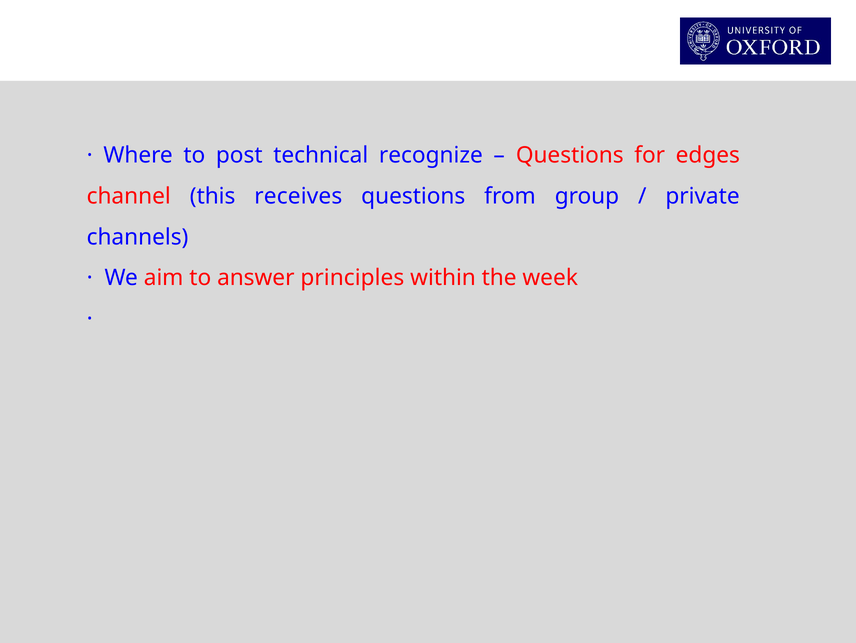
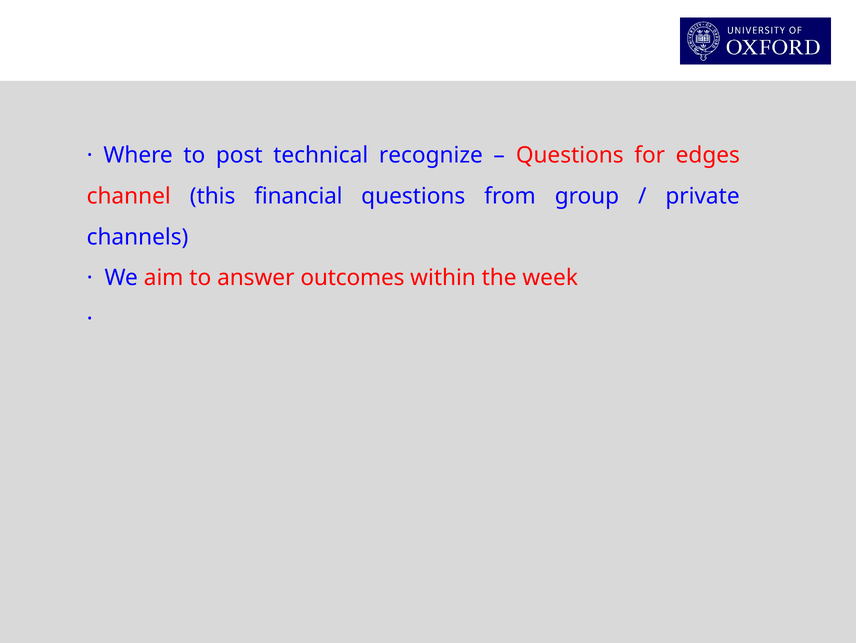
receives: receives -> financial
principles: principles -> outcomes
